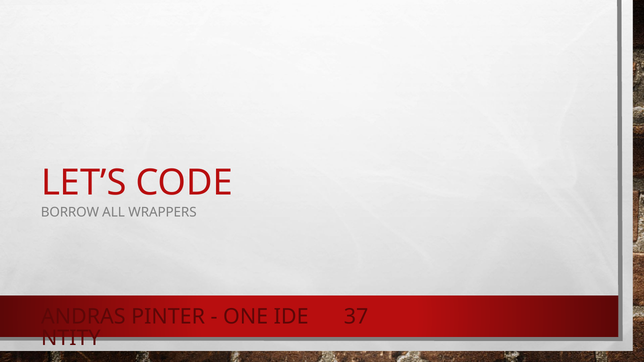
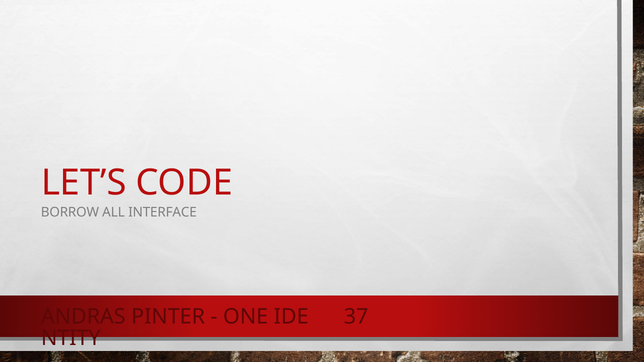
WRAPPERS: WRAPPERS -> INTERFACE
